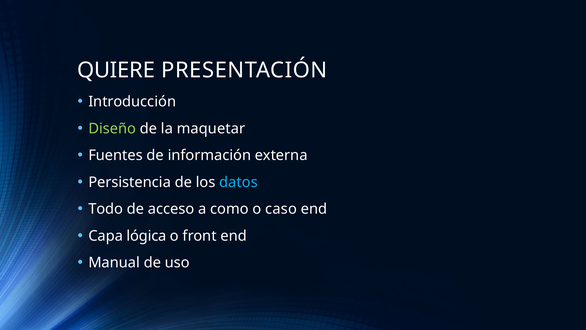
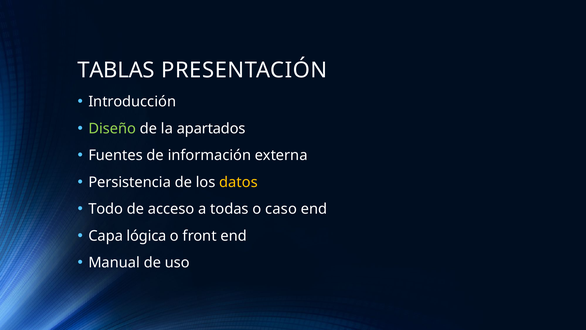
QUIERE: QUIERE -> TABLAS
maquetar: maquetar -> apartados
datos colour: light blue -> yellow
como: como -> todas
